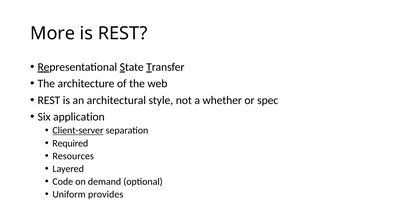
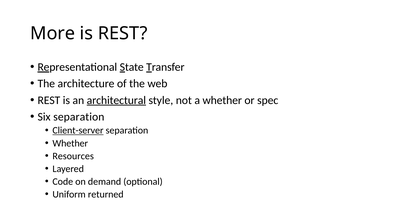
architectural underline: none -> present
Six application: application -> separation
Required at (70, 143): Required -> Whether
provides: provides -> returned
